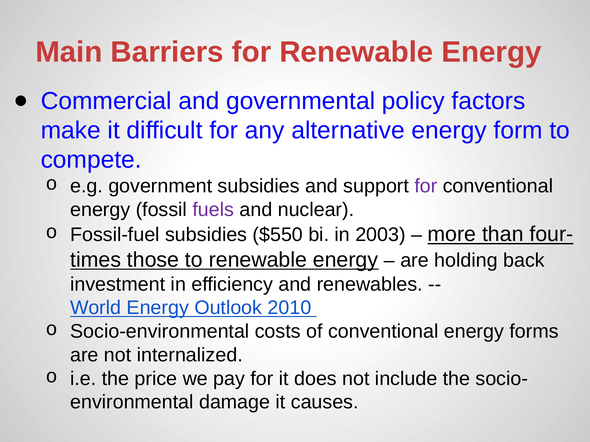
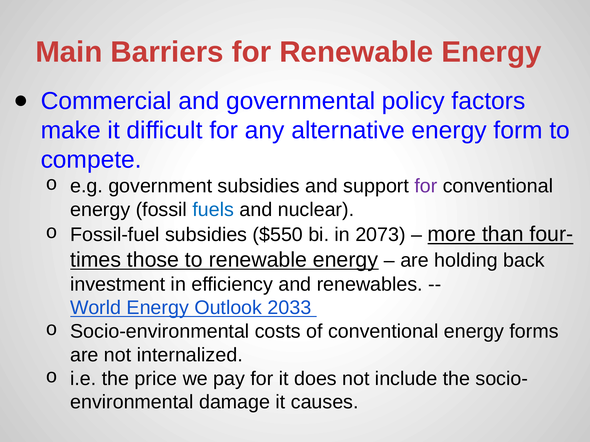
fuels colour: purple -> blue
2003: 2003 -> 2073
2010: 2010 -> 2033
